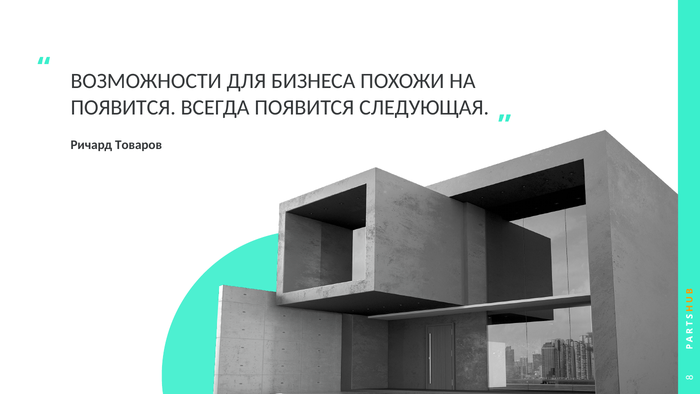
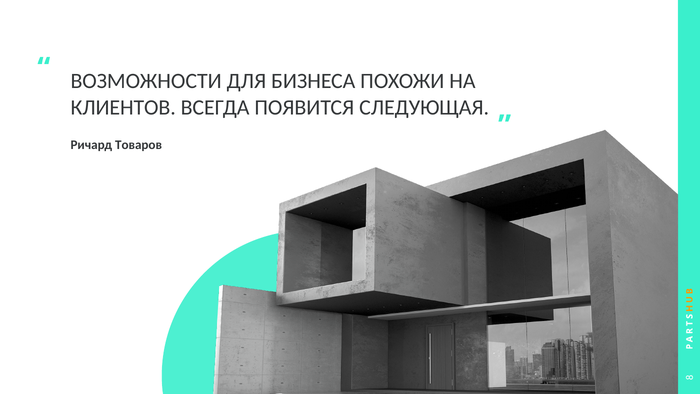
ПОЯВИТСЯ at (123, 107): ПОЯВИТСЯ -> КЛИЕНТОВ
